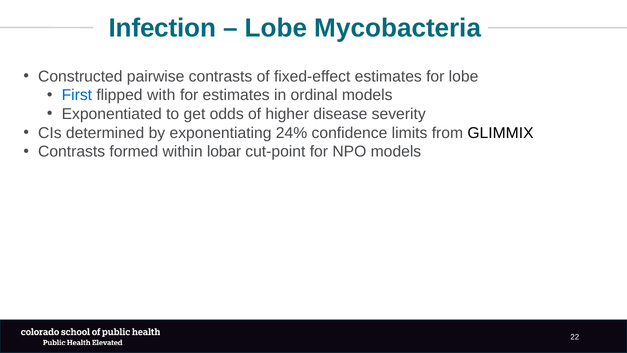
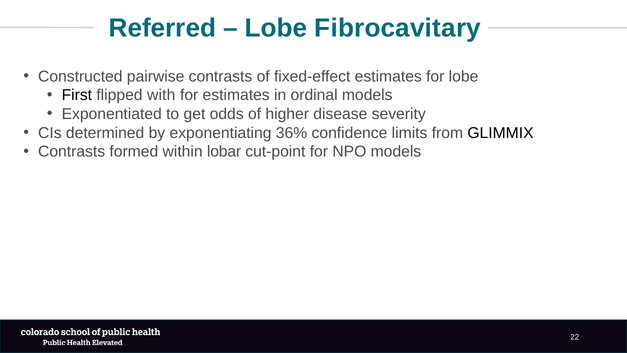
Infection: Infection -> Referred
Mycobacteria: Mycobacteria -> Fibrocavitary
First colour: blue -> black
24%: 24% -> 36%
